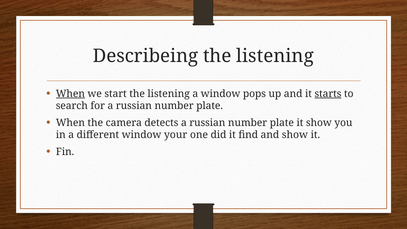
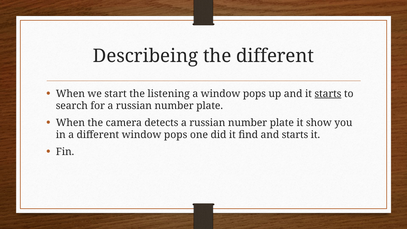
Describeing the listening: listening -> different
When at (70, 94) underline: present -> none
different window your: your -> pops
and show: show -> starts
